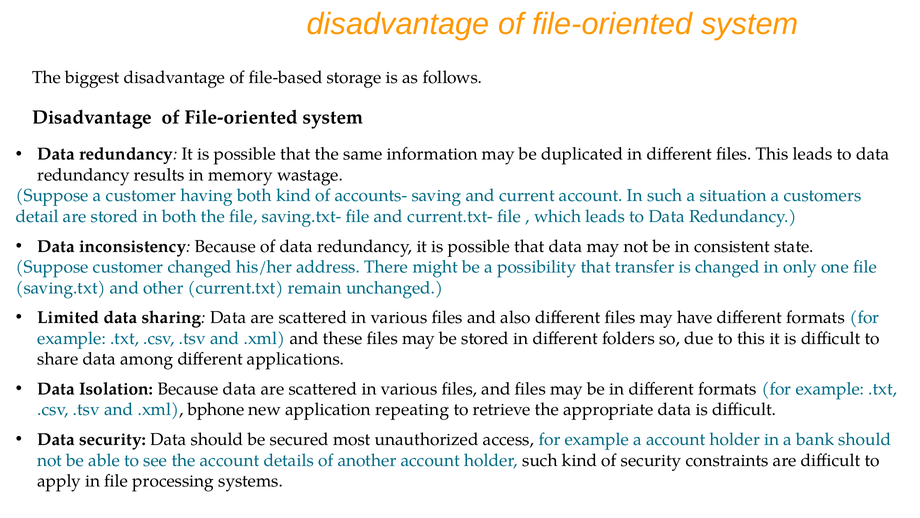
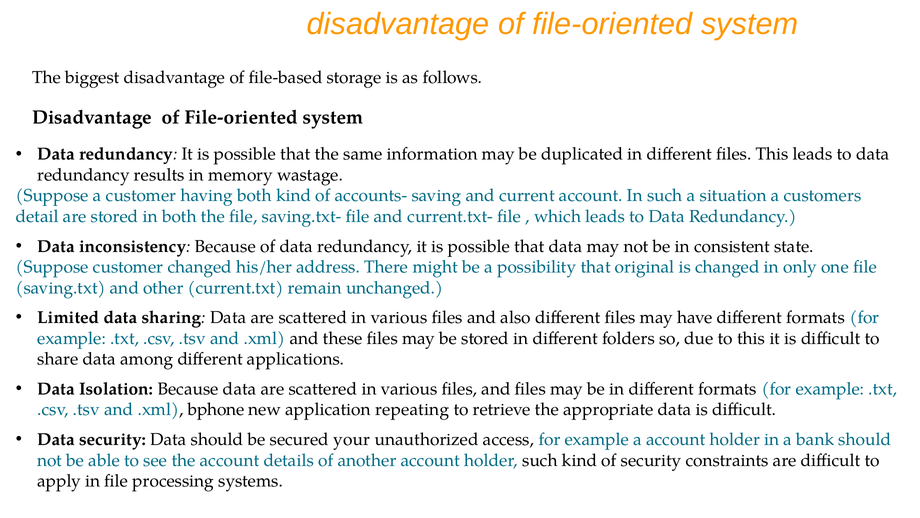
transfer: transfer -> original
most: most -> your
